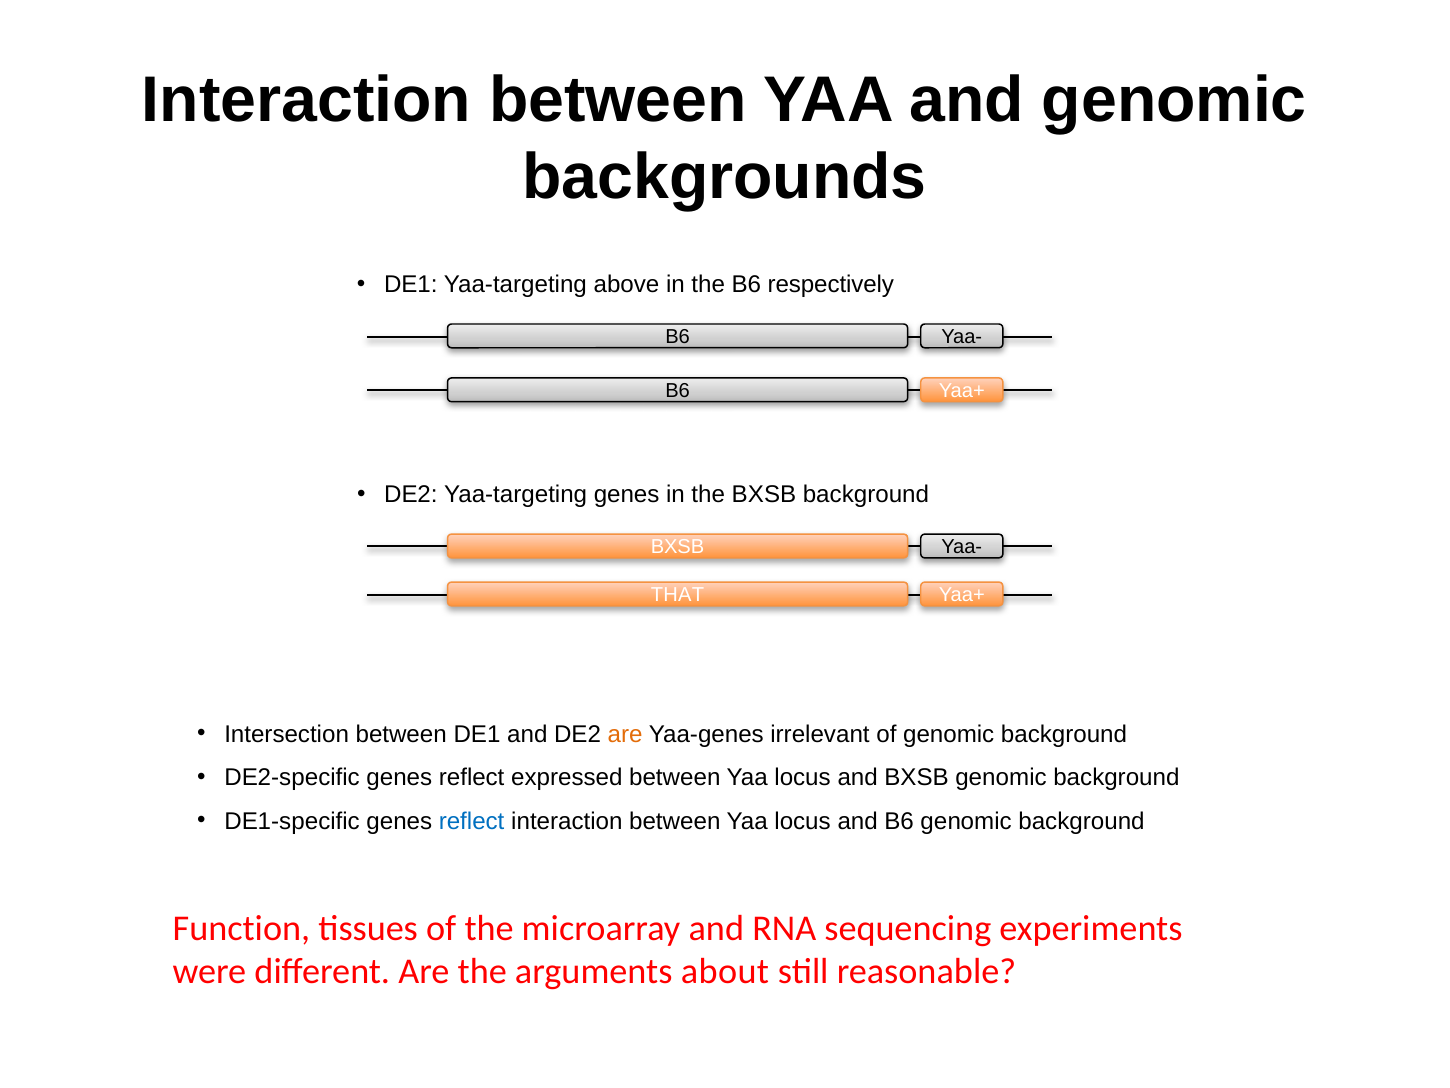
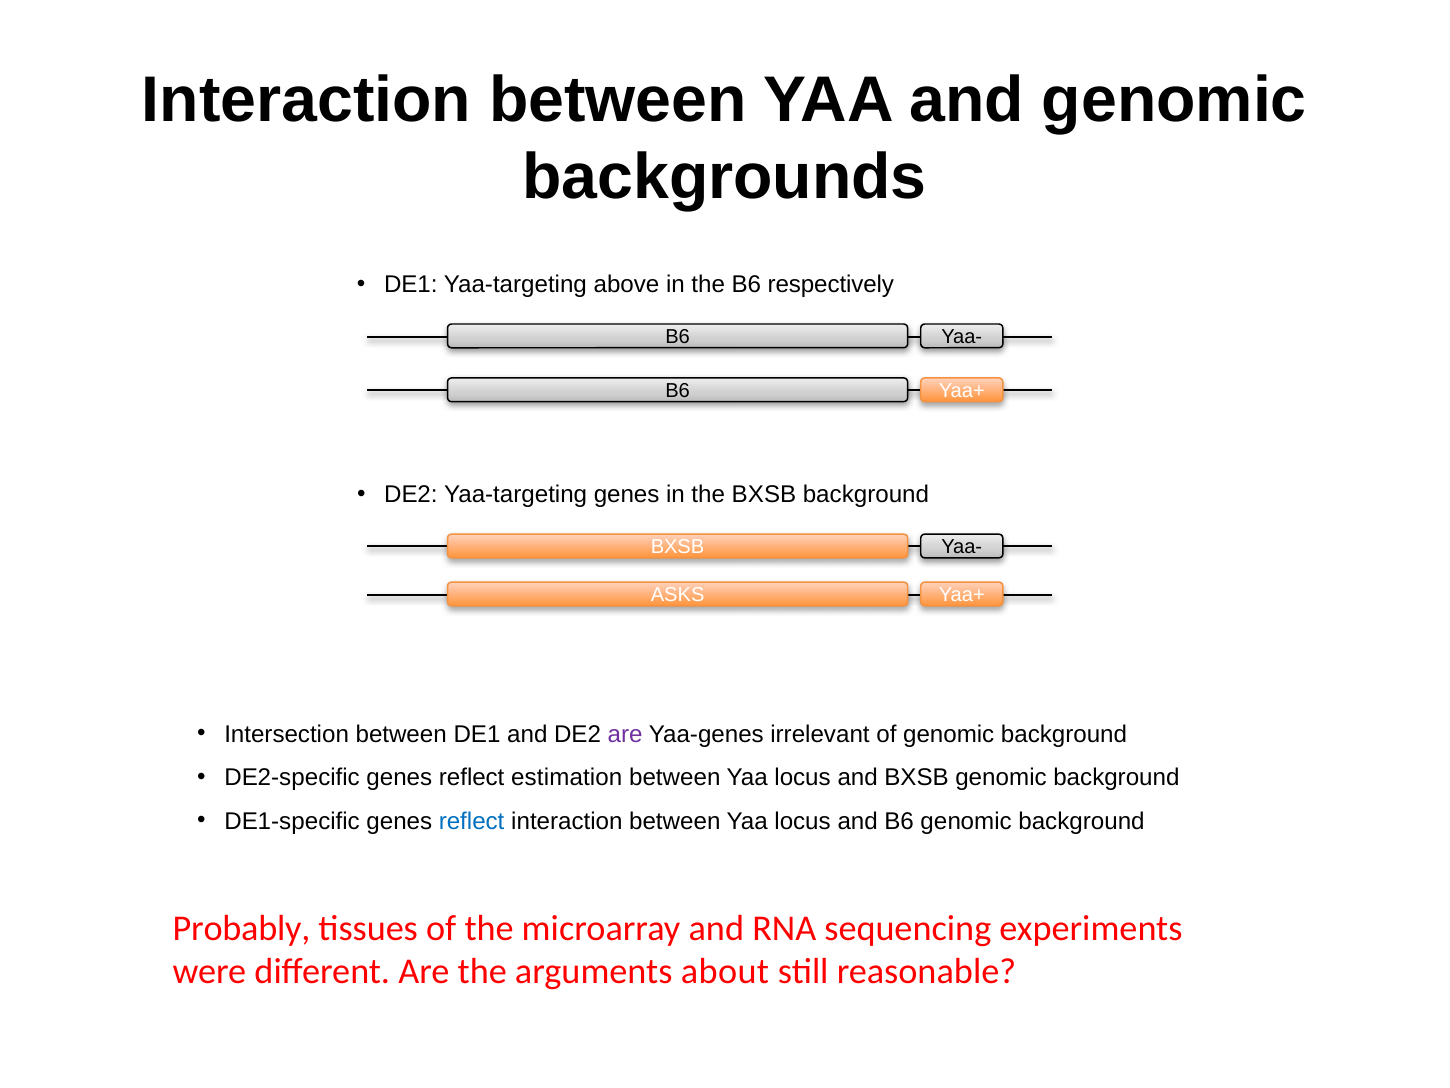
THAT: THAT -> ASKS
are at (625, 734) colour: orange -> purple
expressed: expressed -> estimation
Function: Function -> Probably
